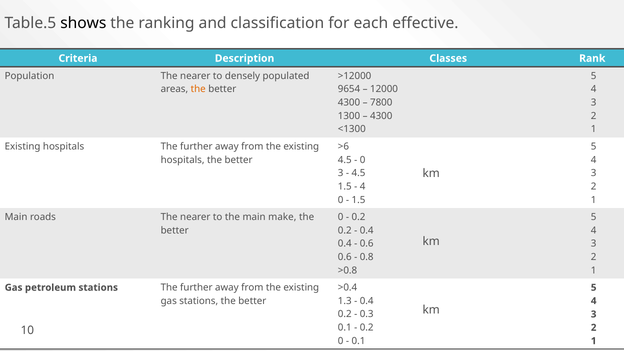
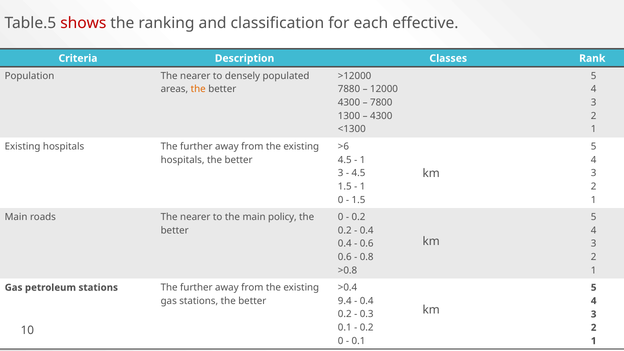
shows colour: black -> red
9654: 9654 -> 7880
0 at (363, 160): 0 -> 1
4 at (363, 187): 4 -> 1
make: make -> policy
1.3: 1.3 -> 9.4
